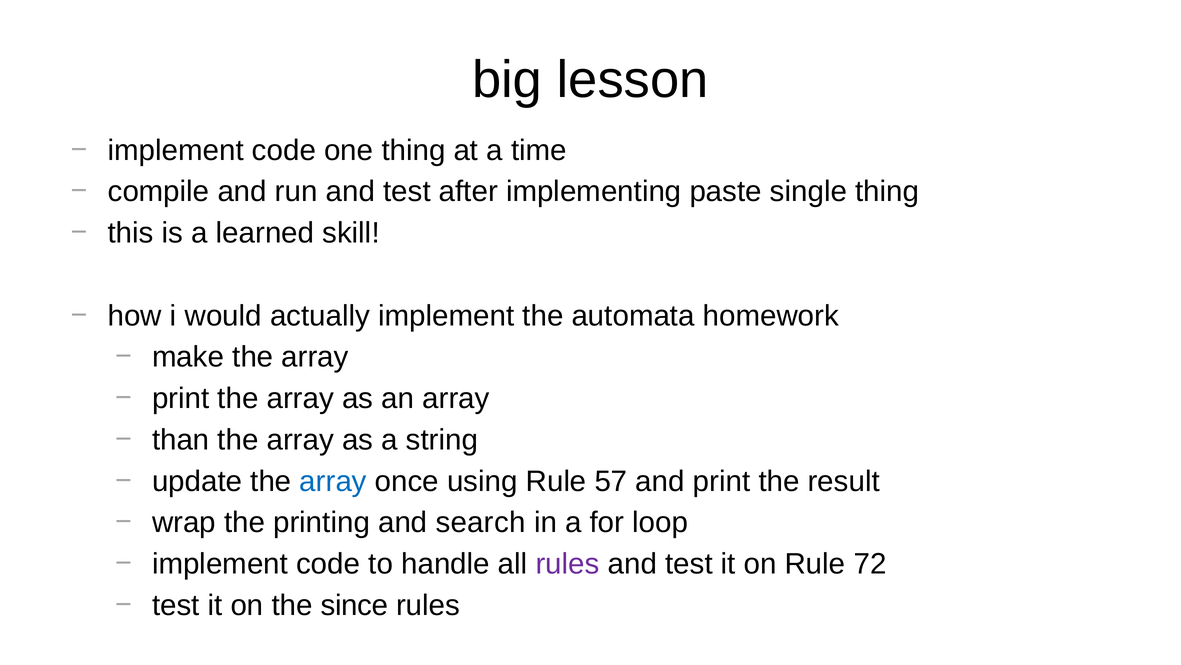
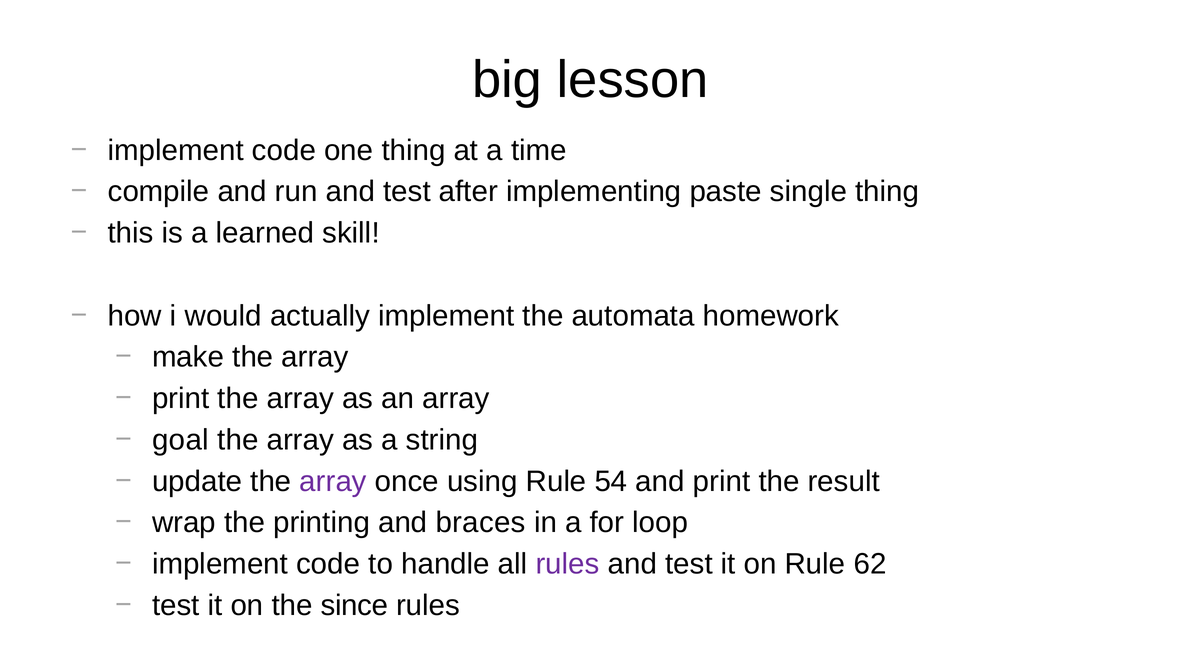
than: than -> goal
array at (333, 481) colour: blue -> purple
57: 57 -> 54
search: search -> braces
72: 72 -> 62
